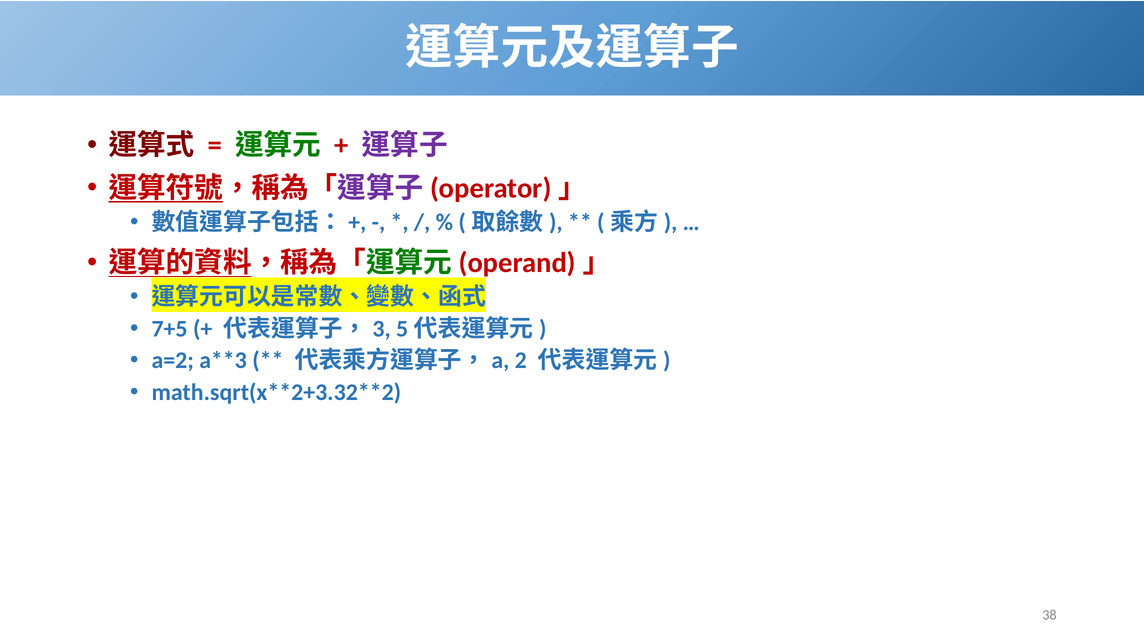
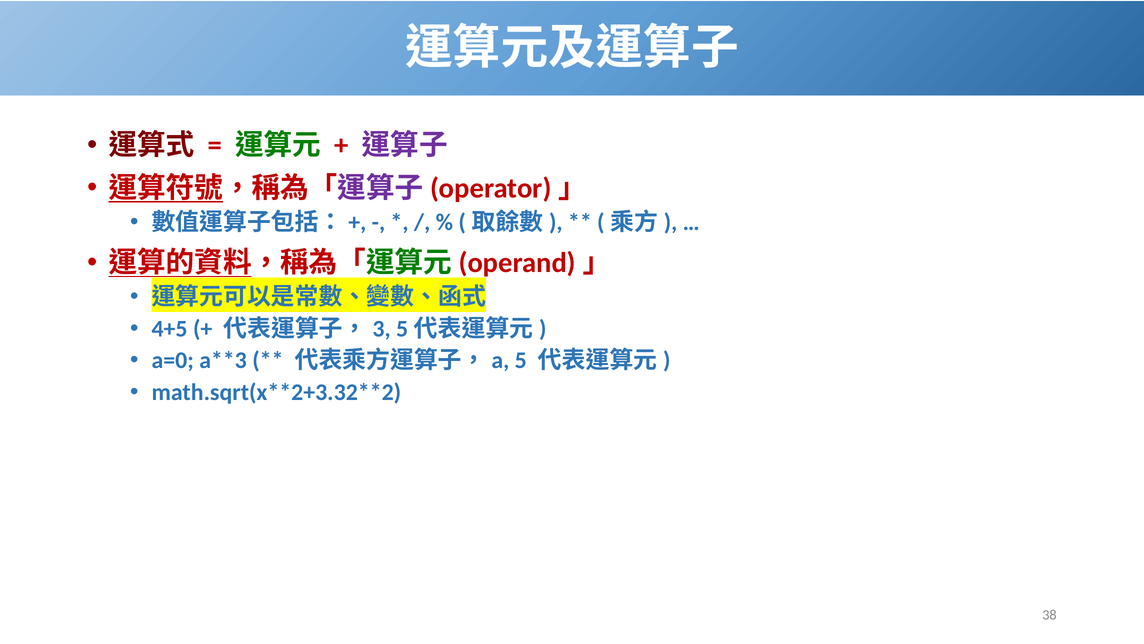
7+5: 7+5 -> 4+5
a=2: a=2 -> a=0
2: 2 -> 5
